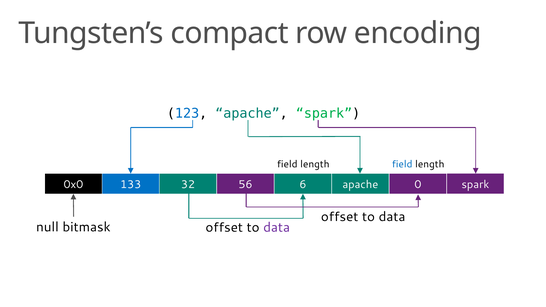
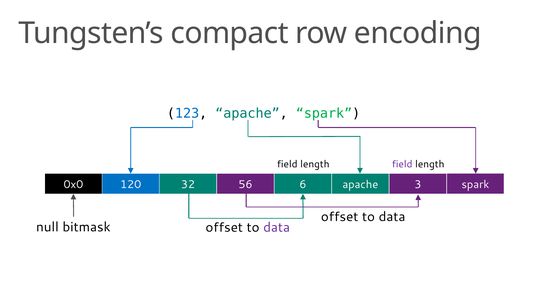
field at (402, 164) colour: blue -> purple
133: 133 -> 120
0: 0 -> 3
